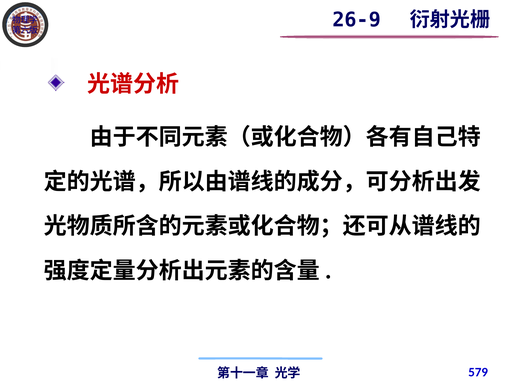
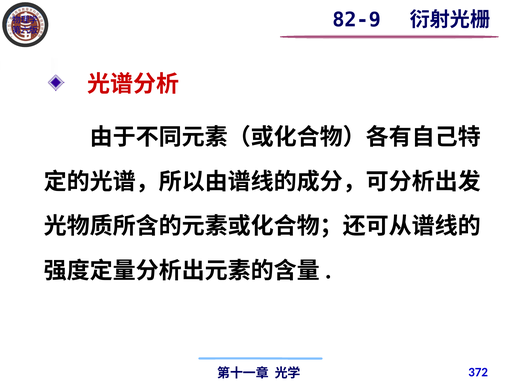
26-9: 26-9 -> 82-9
579: 579 -> 372
